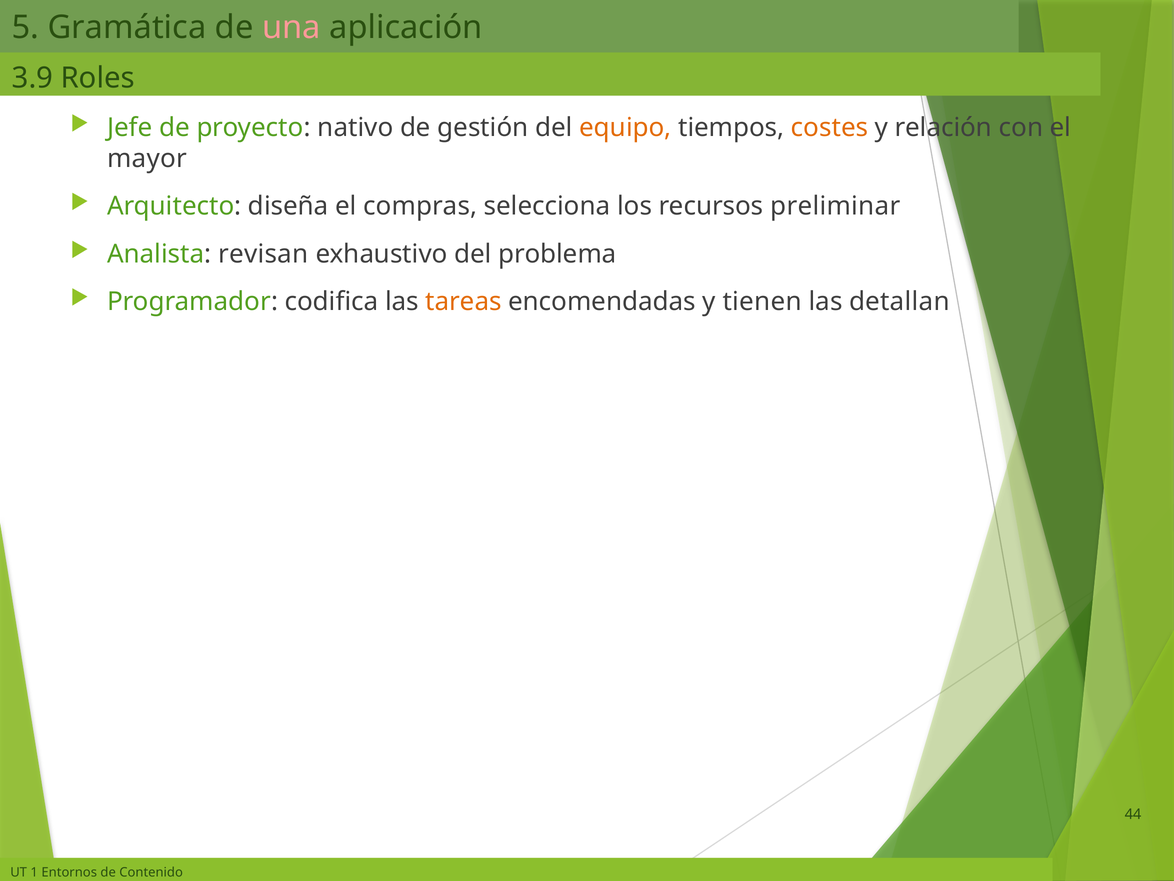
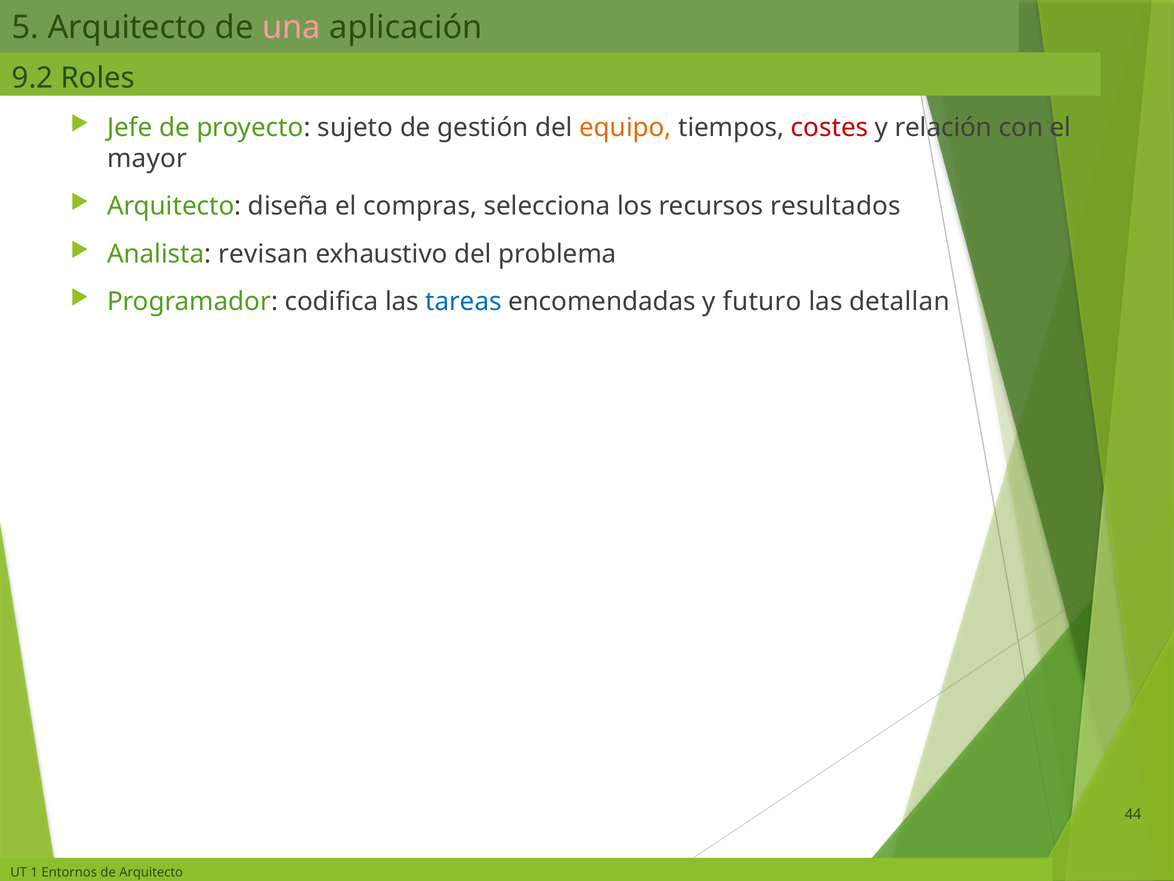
5 Gramática: Gramática -> Arquitecto
3.9: 3.9 -> 9.2
nativo: nativo -> sujeto
costes colour: orange -> red
preliminar: preliminar -> resultados
tareas colour: orange -> blue
tienen: tienen -> futuro
de Contenido: Contenido -> Arquitecto
